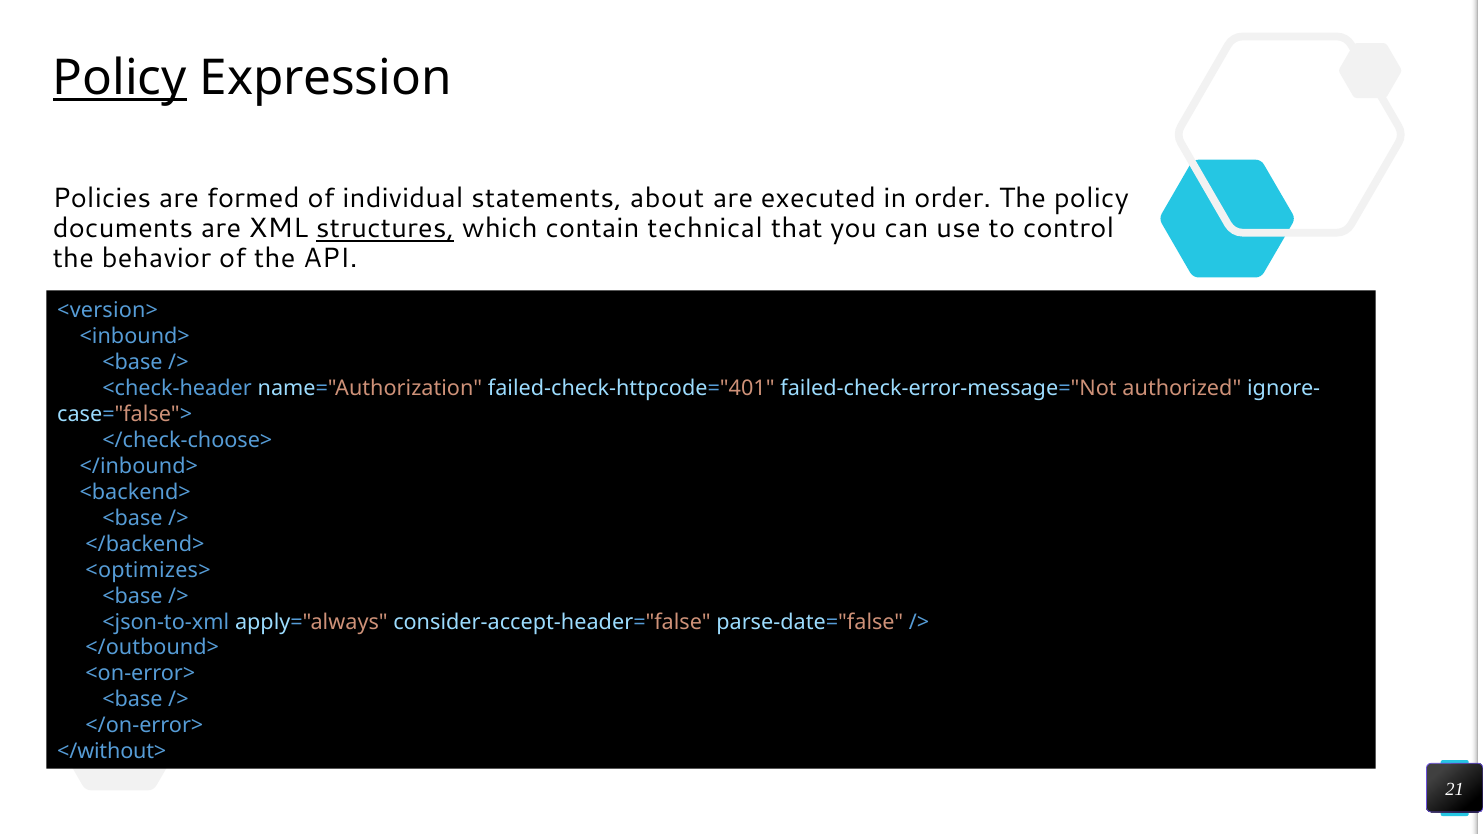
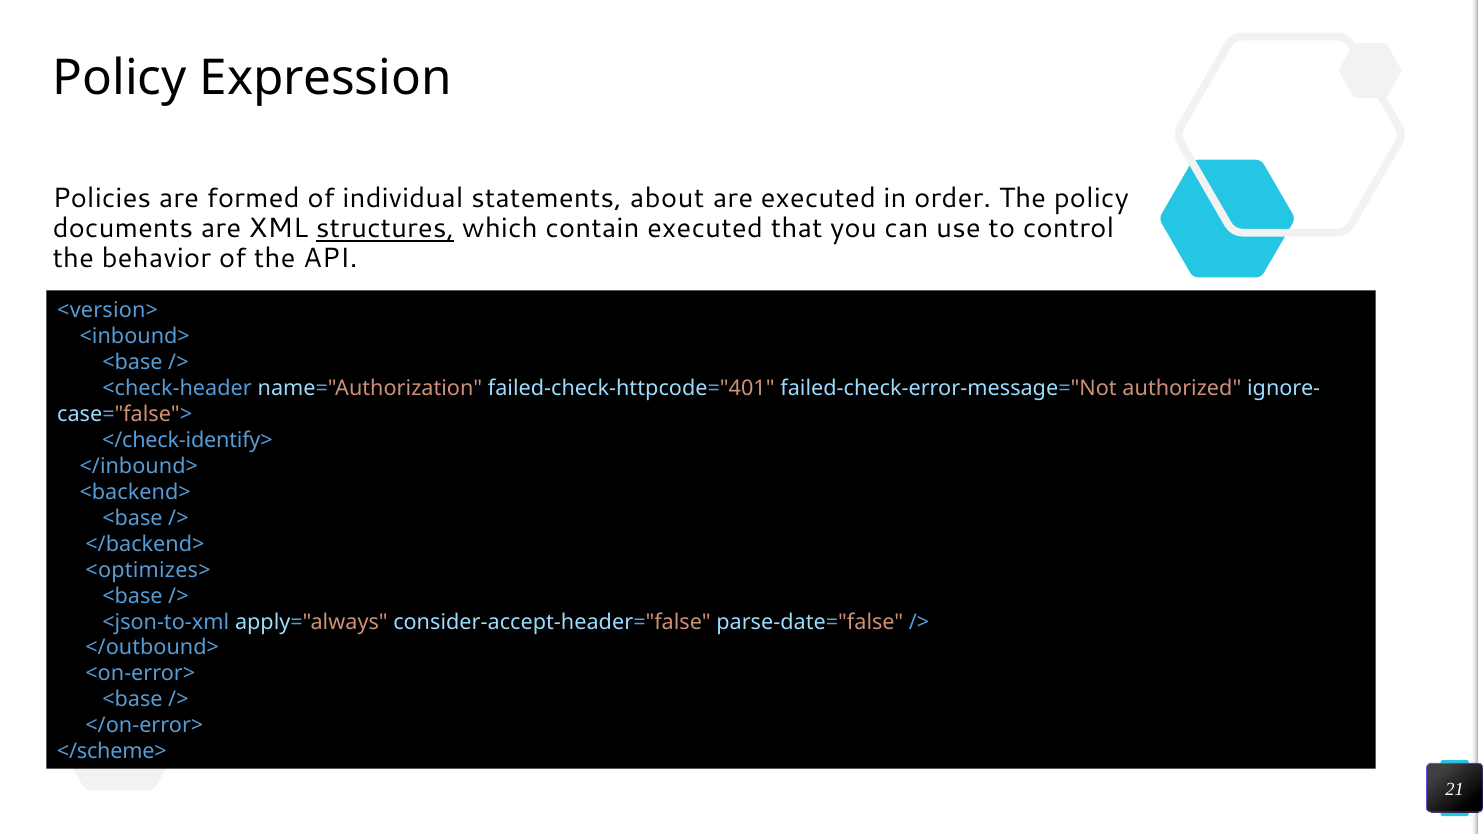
Policy at (120, 78) underline: present -> none
contain technical: technical -> executed
</check-choose>: </check-choose> -> </check-identify>
</without>: </without> -> </scheme>
